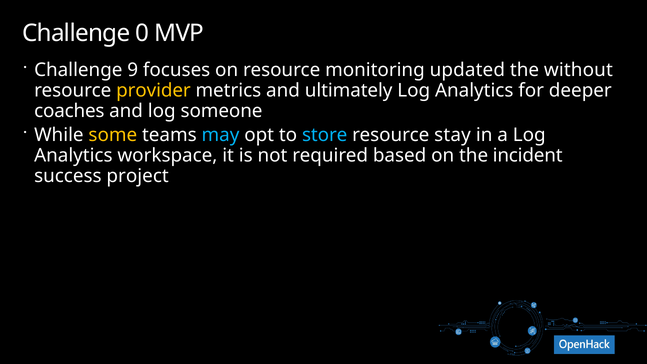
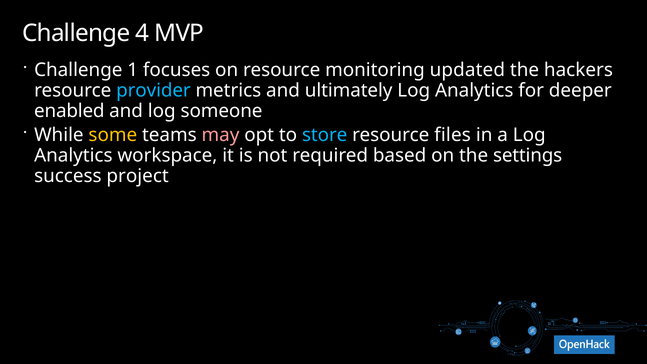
0: 0 -> 4
9: 9 -> 1
without: without -> hackers
provider colour: yellow -> light blue
coaches: coaches -> enabled
may colour: light blue -> pink
stay: stay -> files
incident: incident -> settings
